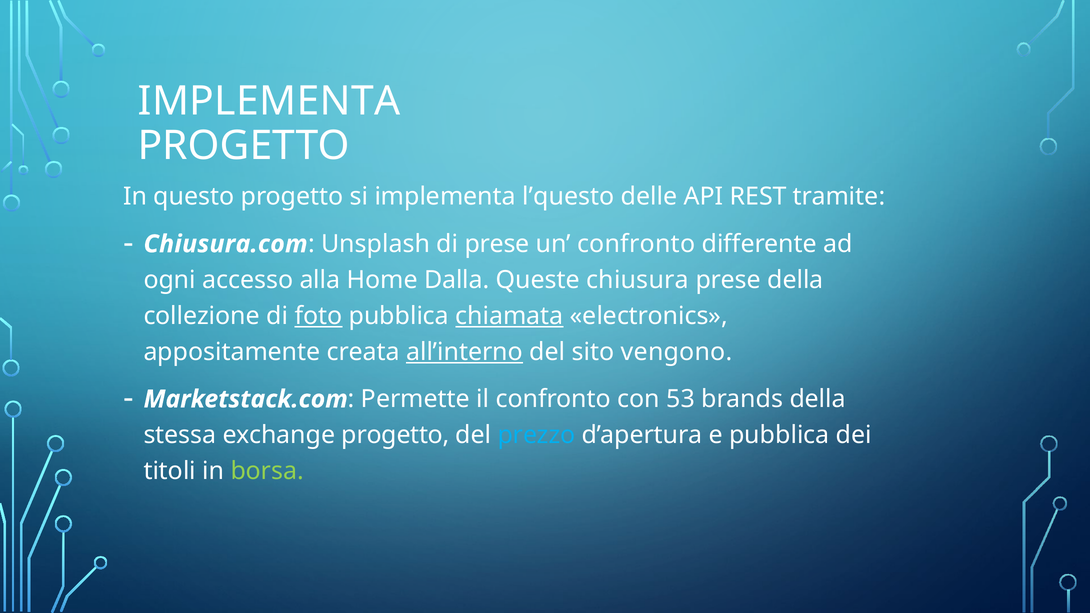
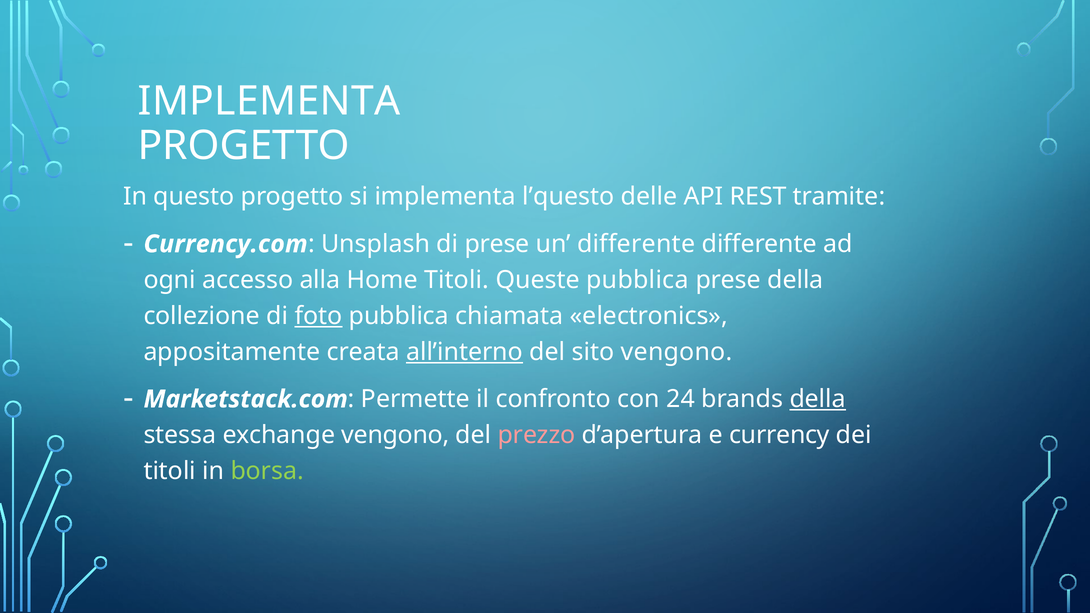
Chiusura.com: Chiusura.com -> Currency.com
un confronto: confronto -> differente
Home Dalla: Dalla -> Titoli
Queste chiusura: chiusura -> pubblica
chiamata underline: present -> none
53: 53 -> 24
della at (818, 399) underline: none -> present
exchange progetto: progetto -> vengono
prezzo colour: light blue -> pink
e pubblica: pubblica -> currency
